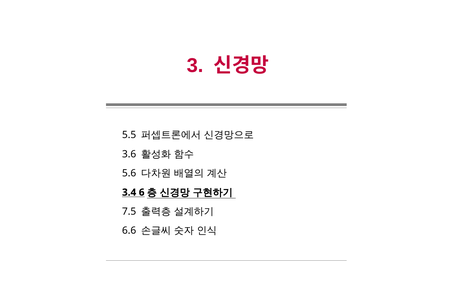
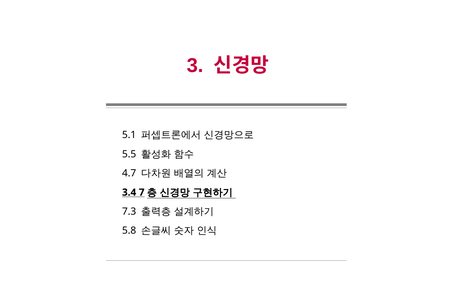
5.5: 5.5 -> 5.1
3.6: 3.6 -> 5.5
5.6: 5.6 -> 4.7
6: 6 -> 7
7.5: 7.5 -> 7.3
6.6: 6.6 -> 5.8
